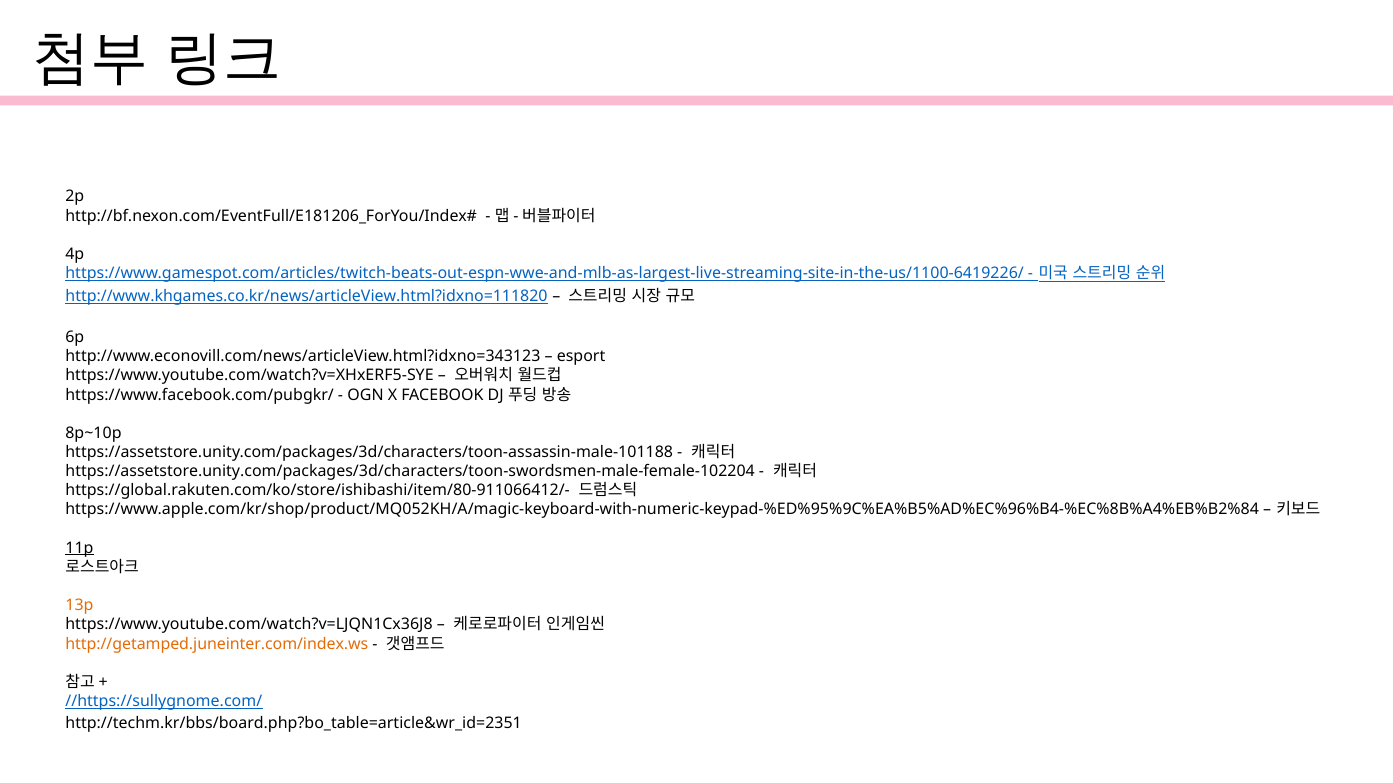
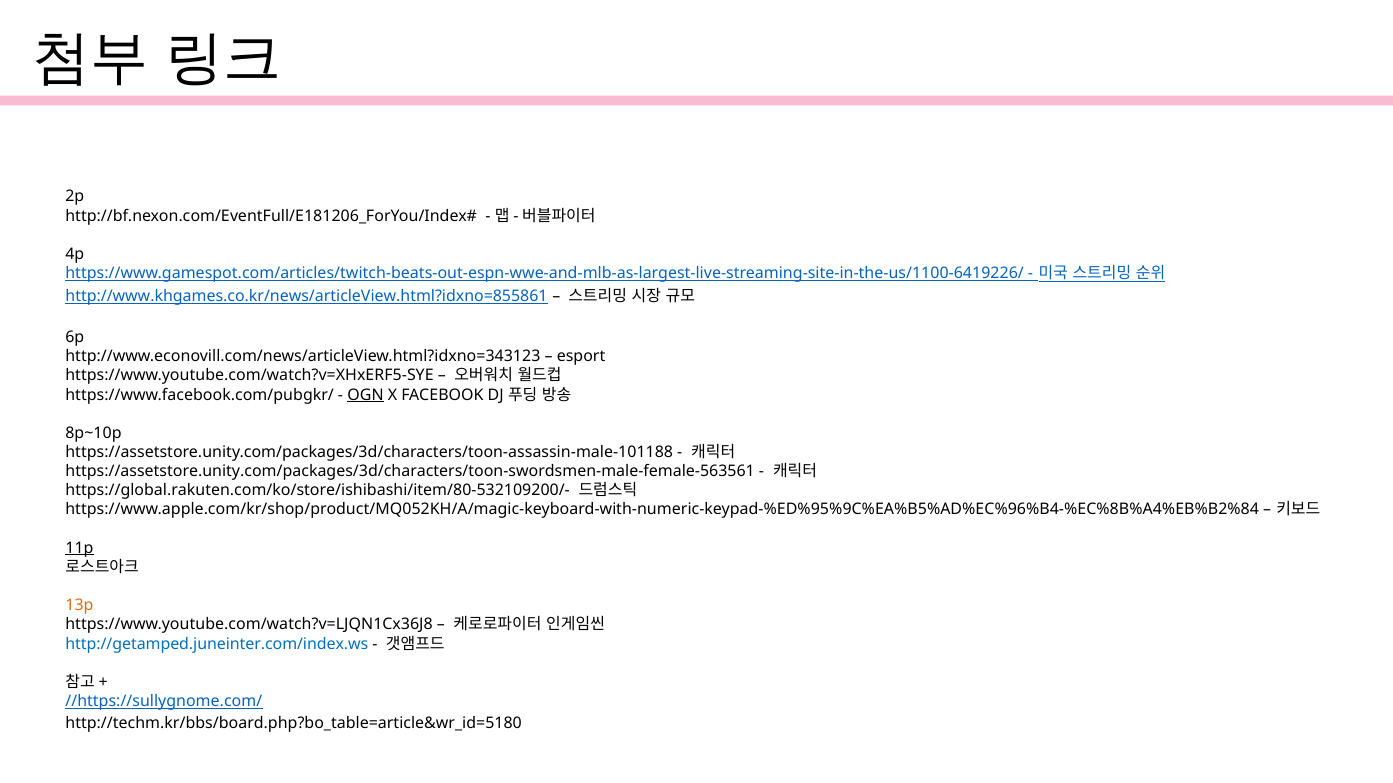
http://www.khgames.co.kr/news/articleView.html?idxno=111820: http://www.khgames.co.kr/news/articleView.html?idxno=111820 -> http://www.khgames.co.kr/news/articleView.html?idxno=855861
OGN underline: none -> present
https://assetstore.unity.com/packages/3d/characters/toon-swordsmen-male-female-102204: https://assetstore.unity.com/packages/3d/characters/toon-swordsmen-male-female-102204 -> https://assetstore.unity.com/packages/3d/characters/toon-swordsmen-male-female-563561
https://global.rakuten.com/ko/store/ishibashi/item/80-911066412/-: https://global.rakuten.com/ko/store/ishibashi/item/80-911066412/- -> https://global.rakuten.com/ko/store/ishibashi/item/80-532109200/-
http://getamped.juneinter.com/index.ws colour: orange -> blue
http://techm.kr/bbs/board.php?bo_table=article&wr_id=2351: http://techm.kr/bbs/board.php?bo_table=article&wr_id=2351 -> http://techm.kr/bbs/board.php?bo_table=article&wr_id=5180
